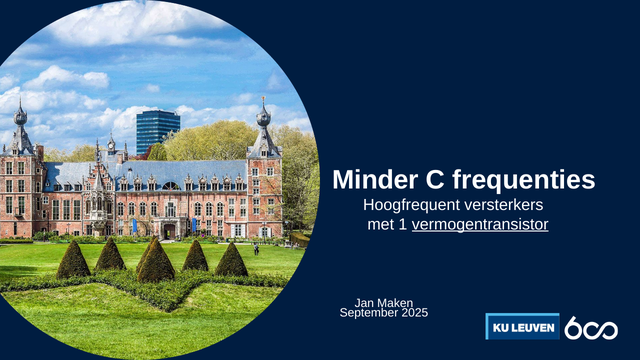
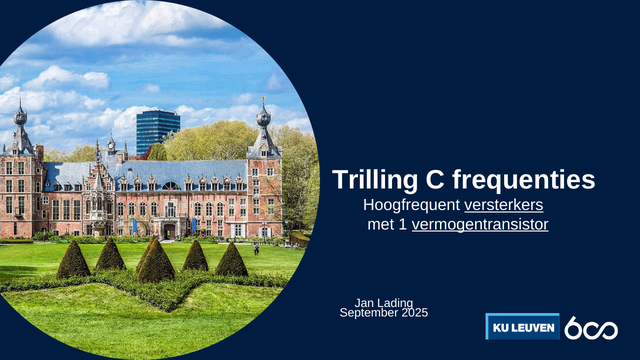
Minder: Minder -> Trilling
versterkers underline: none -> present
Maken: Maken -> Lading
